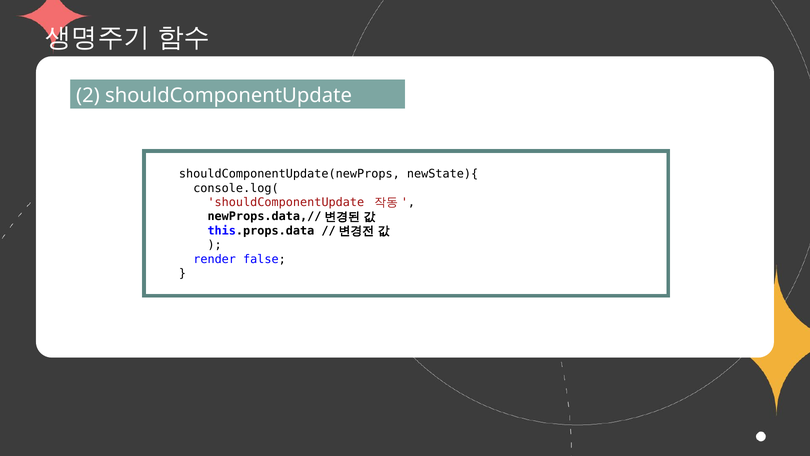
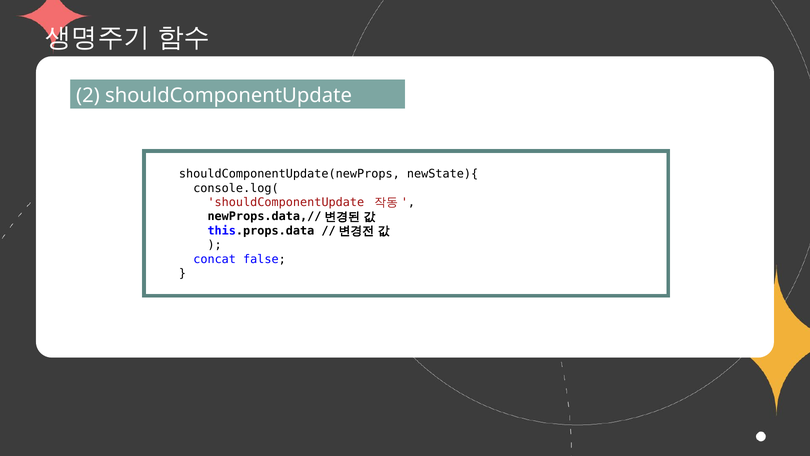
render: render -> concat
